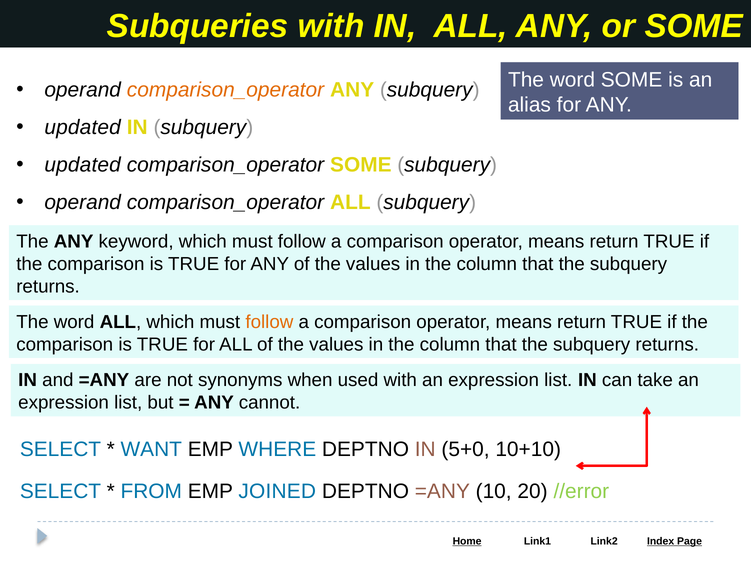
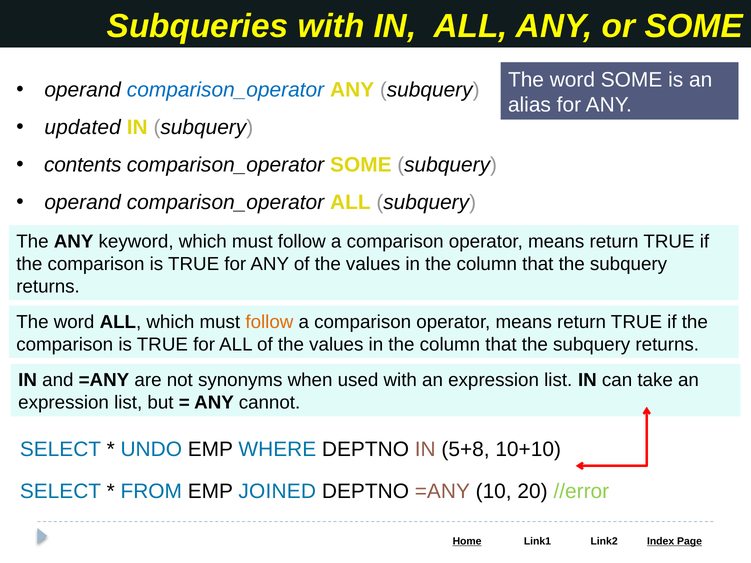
comparison_operator at (225, 90) colour: orange -> blue
updated at (83, 165): updated -> contents
WANT: WANT -> UNDO
5+0: 5+0 -> 5+8
